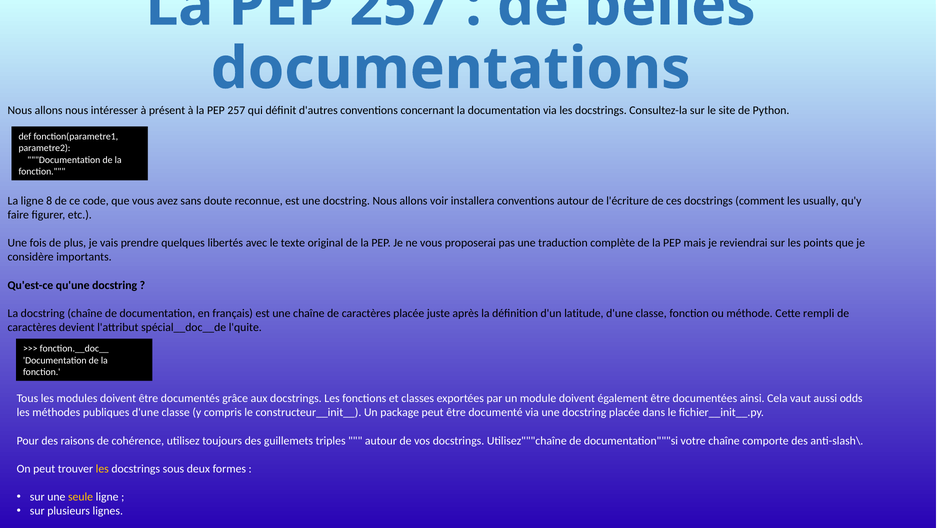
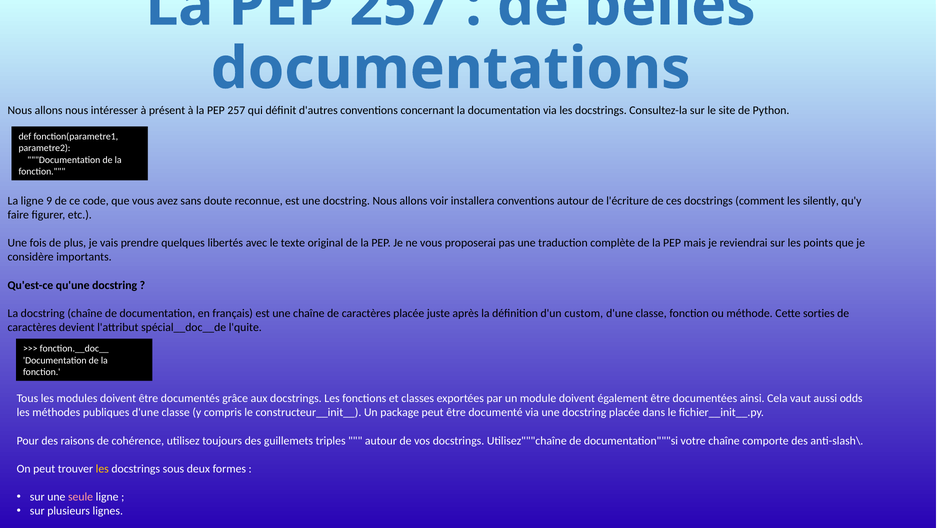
8: 8 -> 9
usually: usually -> silently
latitude: latitude -> custom
rempli: rempli -> sorties
seule colour: yellow -> pink
